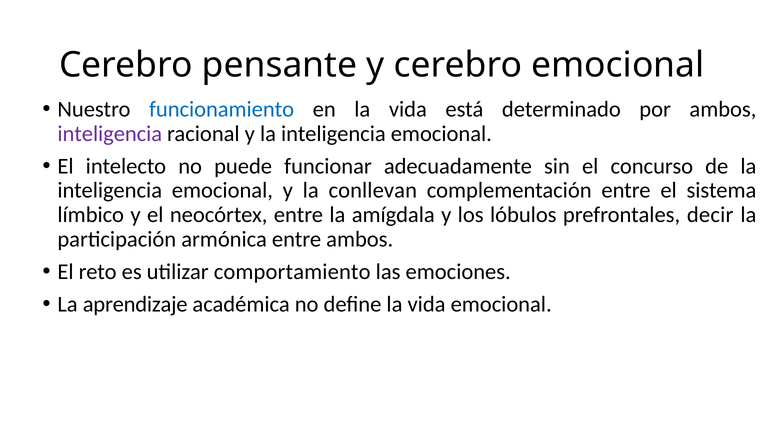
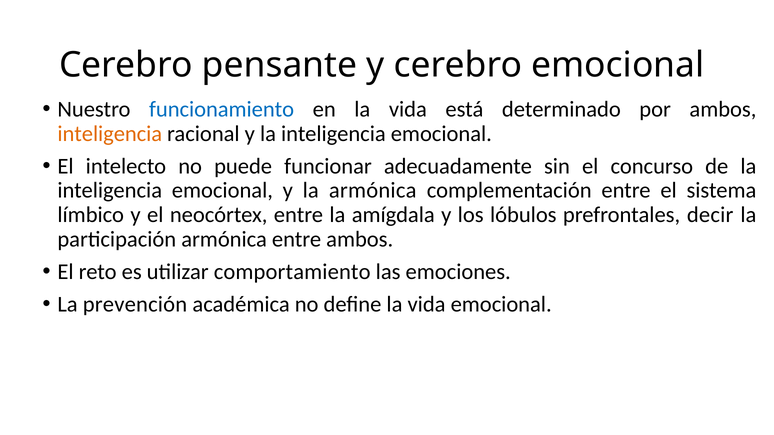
inteligencia at (110, 134) colour: purple -> orange
la conllevan: conllevan -> armónica
aprendizaje: aprendizaje -> prevención
